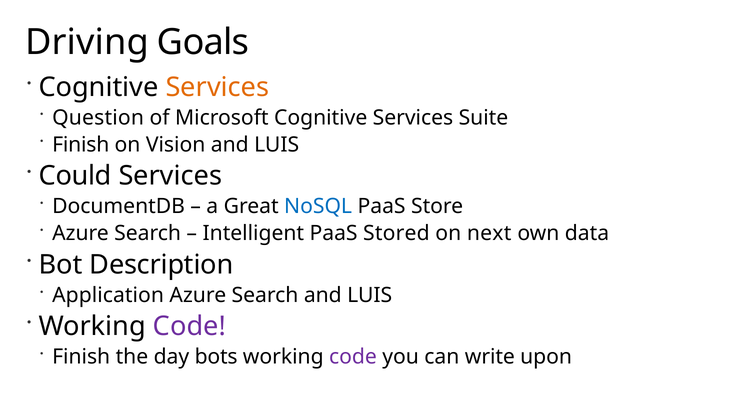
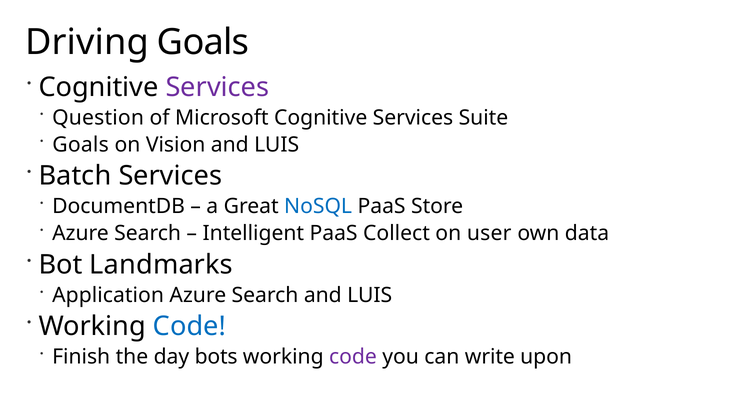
Services at (217, 87) colour: orange -> purple
Finish at (81, 145): Finish -> Goals
Could: Could -> Batch
Stored: Stored -> Collect
next: next -> user
Description: Description -> Landmarks
Code at (189, 327) colour: purple -> blue
